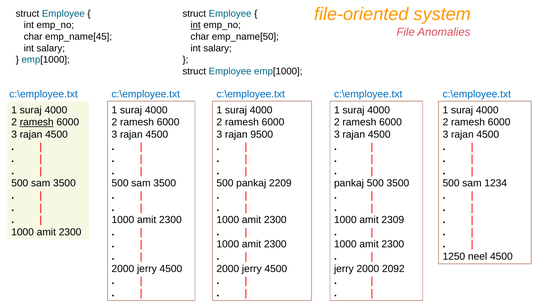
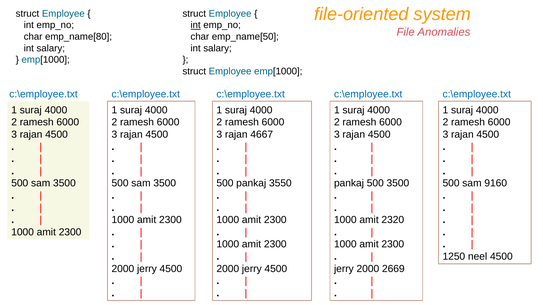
emp_name[45: emp_name[45 -> emp_name[80
ramesh at (37, 122) underline: present -> none
9500: 9500 -> 4667
2209: 2209 -> 3550
1234: 1234 -> 9160
2309: 2309 -> 2320
2092: 2092 -> 2669
